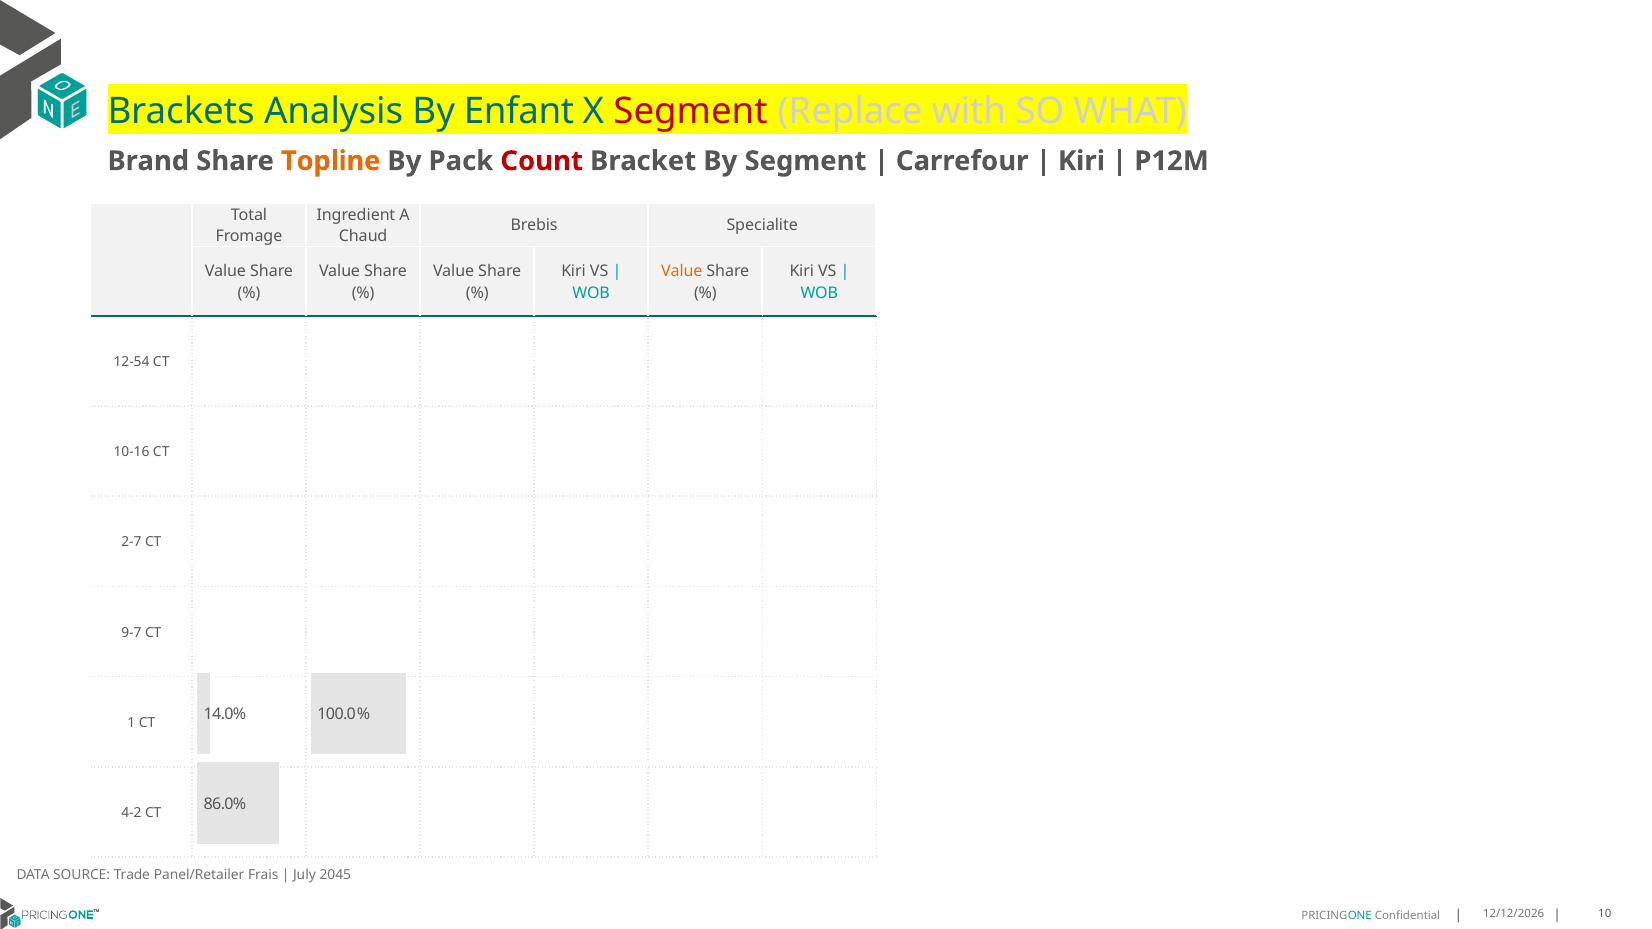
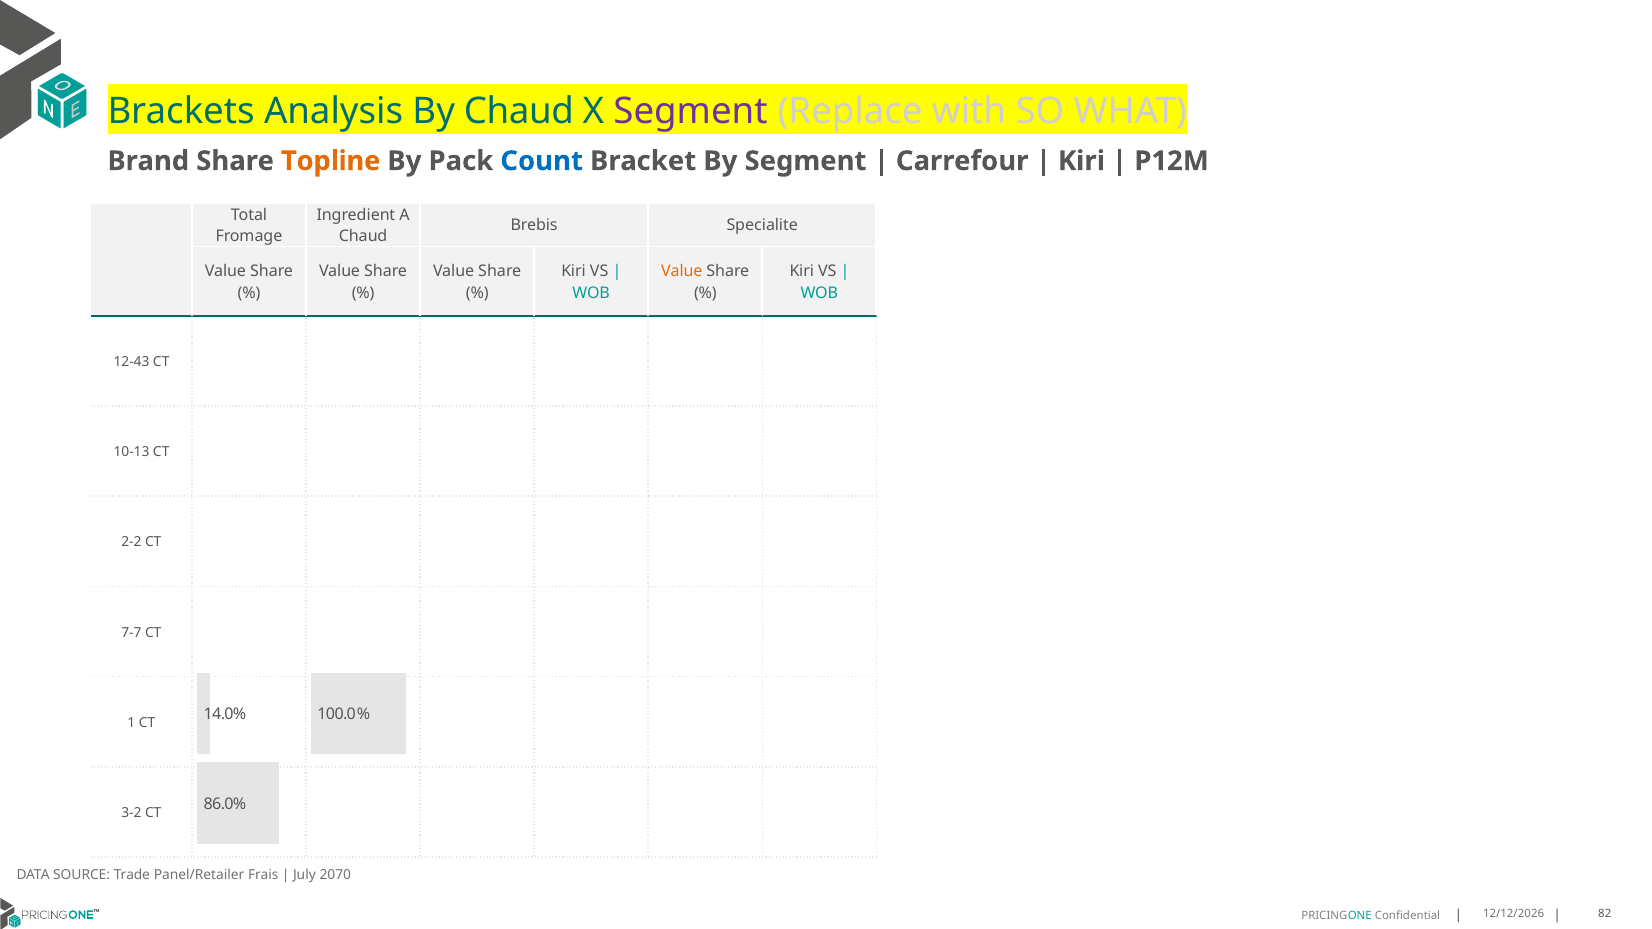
By Enfant: Enfant -> Chaud
Segment at (690, 111) colour: red -> purple
Count colour: red -> blue
12-54: 12-54 -> 12-43
10-16: 10-16 -> 10-13
2-7: 2-7 -> 2-2
9-7: 9-7 -> 7-7
4-2: 4-2 -> 3-2
2045: 2045 -> 2070
10: 10 -> 82
